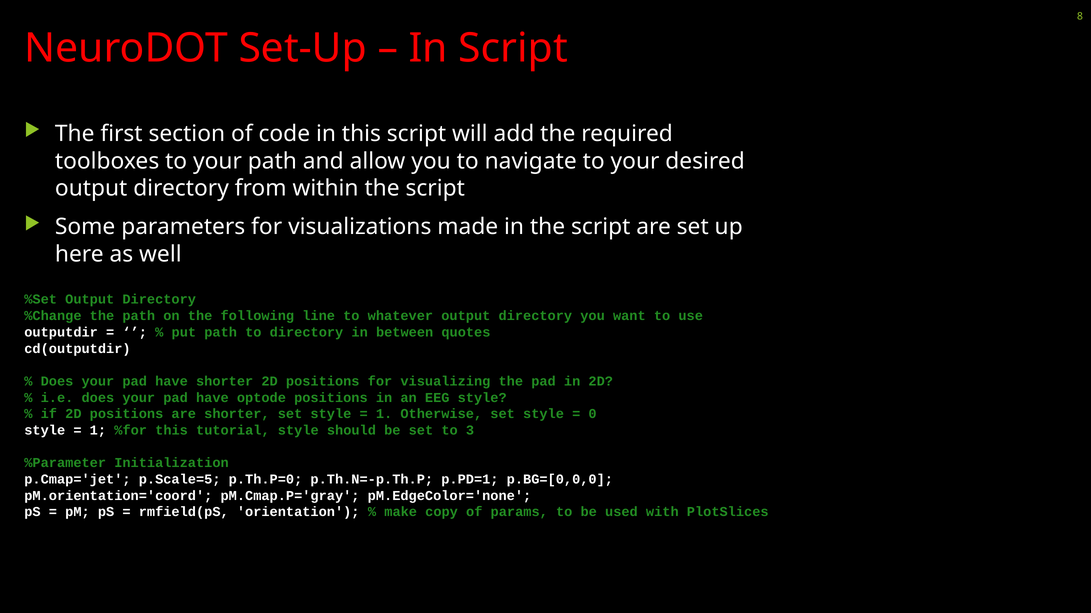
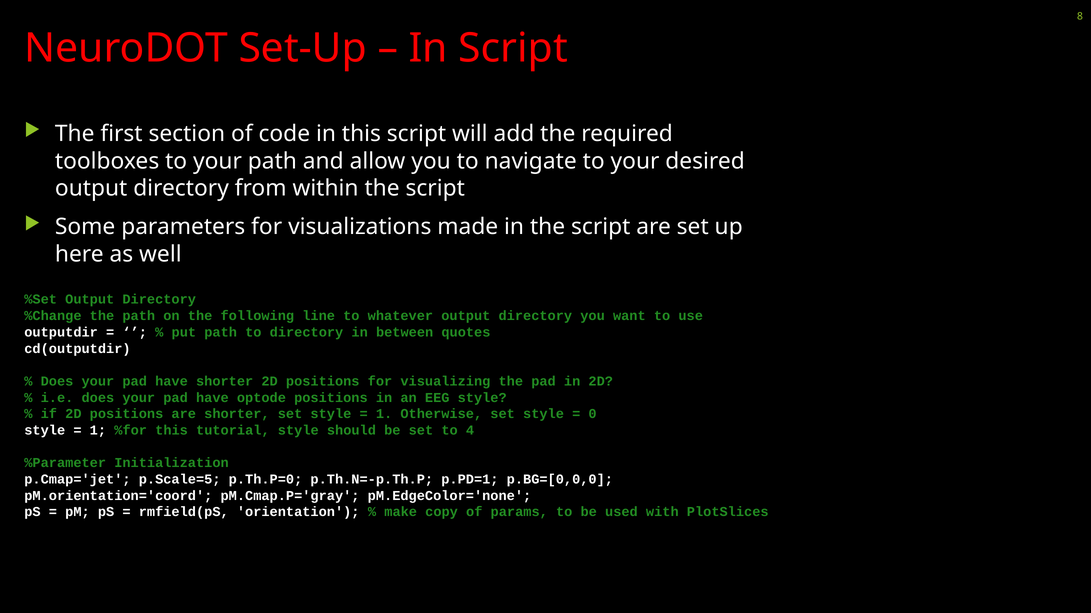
3: 3 -> 4
